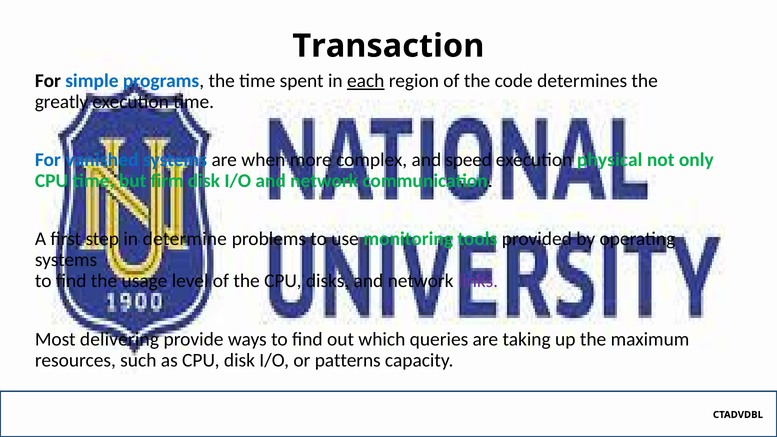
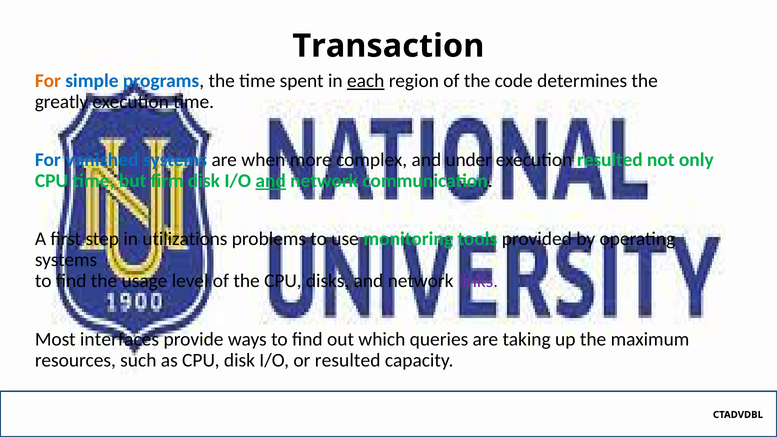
For at (48, 81) colour: black -> orange
speed: speed -> under
execution physical: physical -> resulted
and at (271, 181) underline: none -> present
determine: determine -> utilizations
delivering: delivering -> interfaces
or patterns: patterns -> resulted
